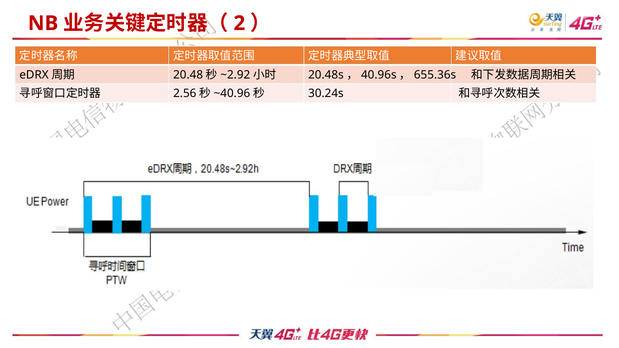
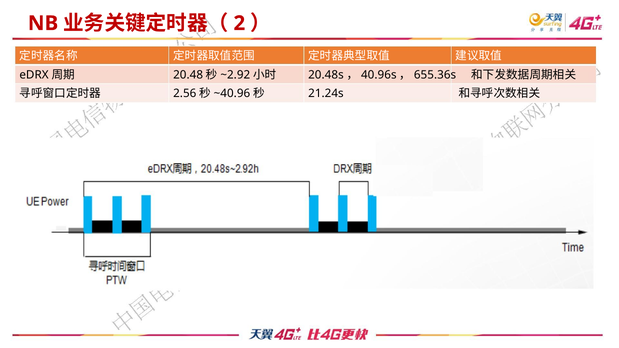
30.24s: 30.24s -> 21.24s
